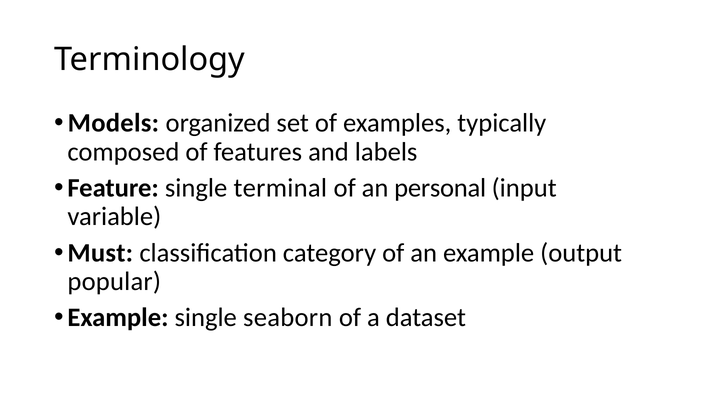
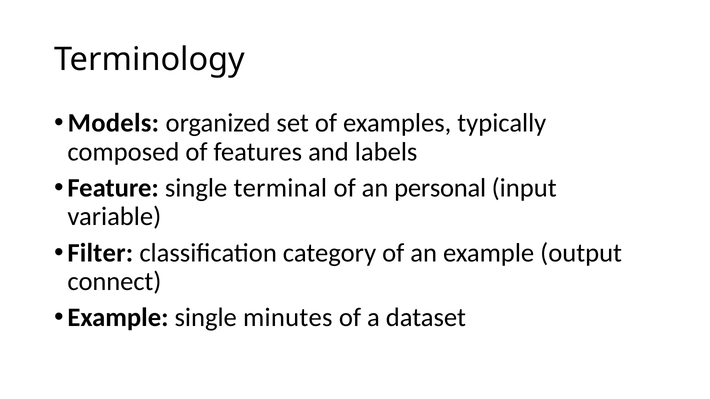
Must: Must -> Filter
popular: popular -> connect
seaborn: seaborn -> minutes
